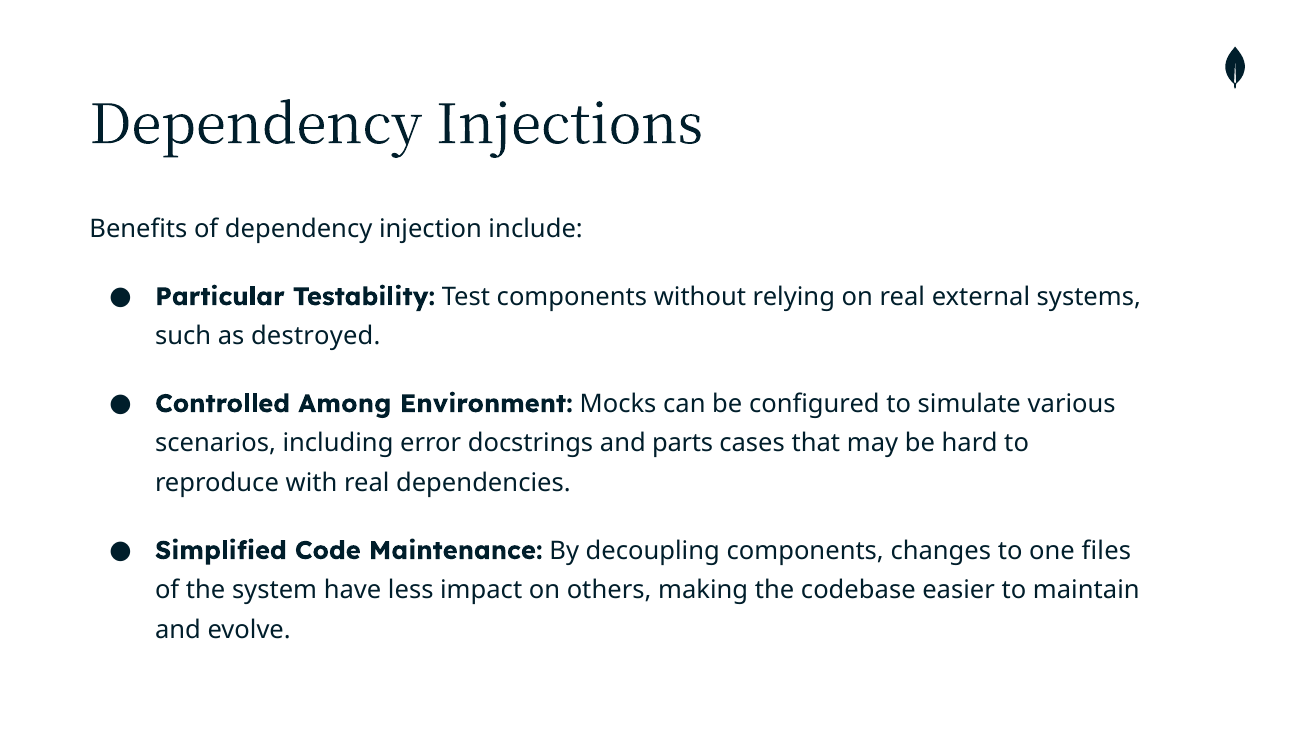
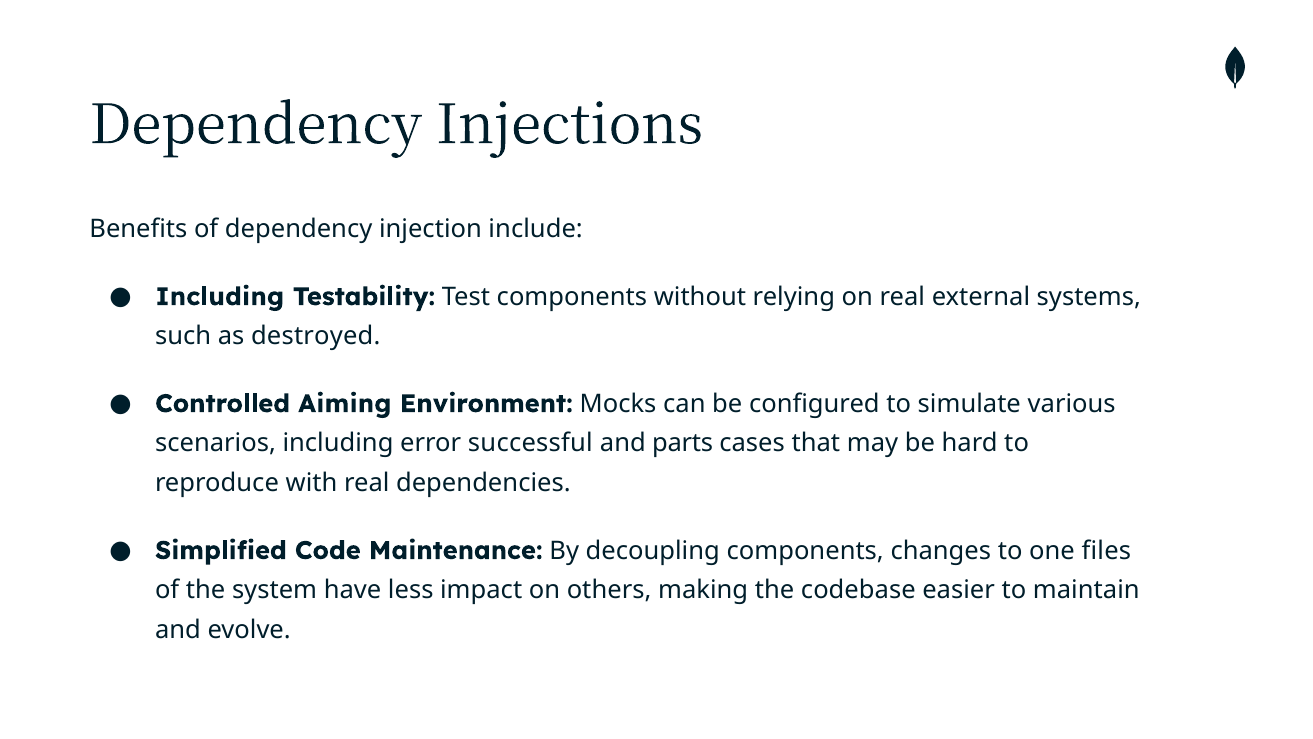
Particular at (220, 297): Particular -> Including
Among: Among -> Aiming
docstrings: docstrings -> successful
